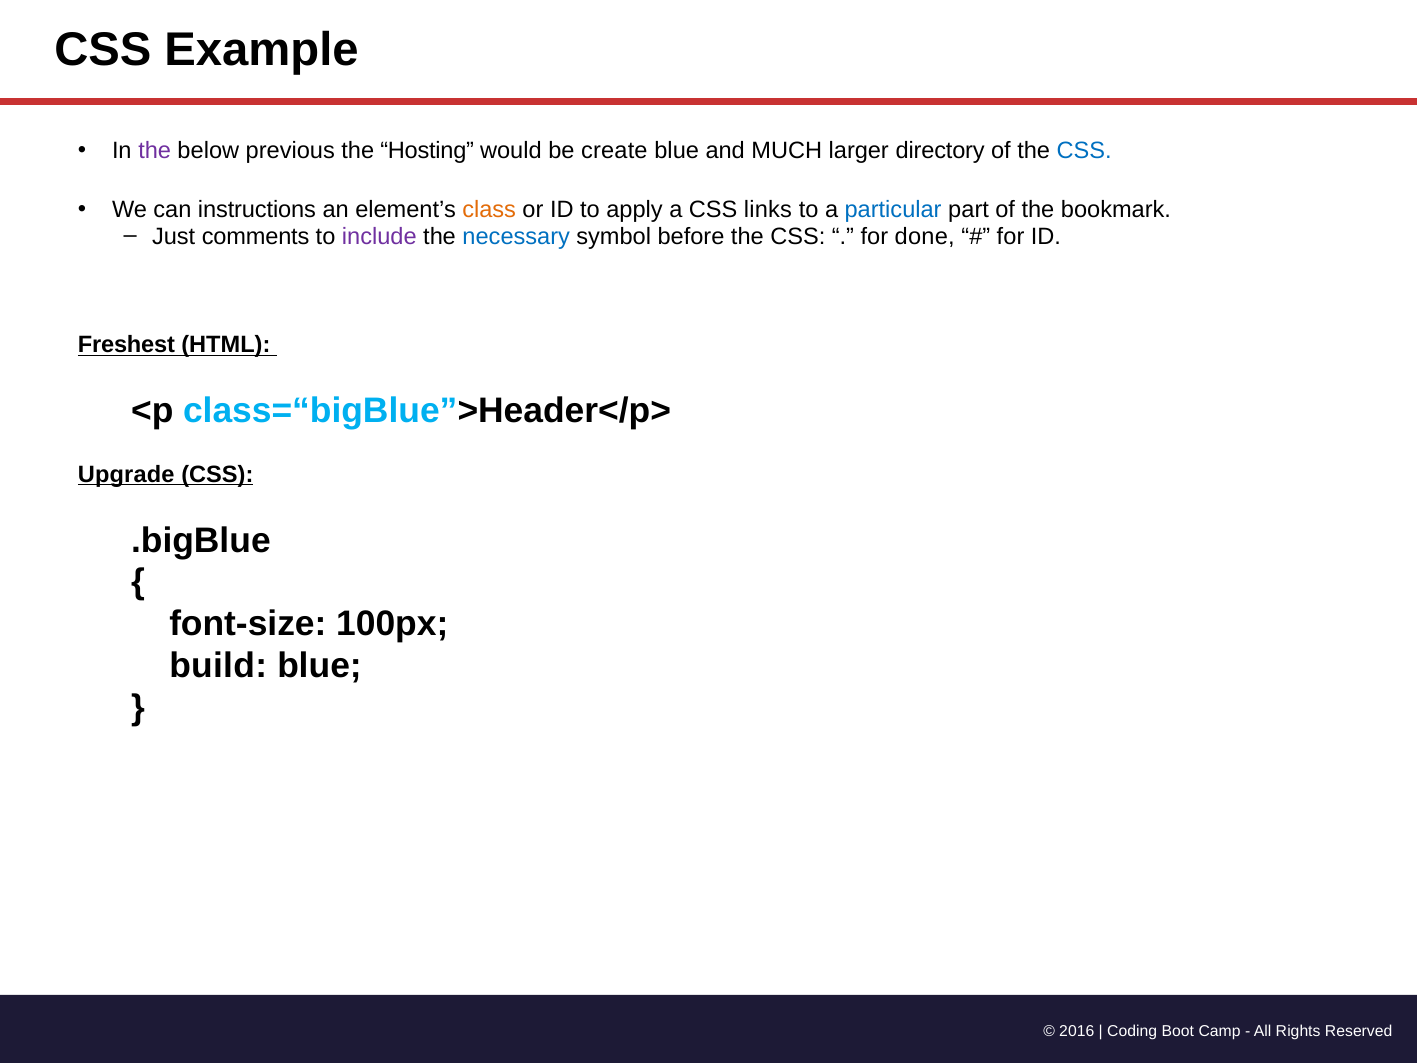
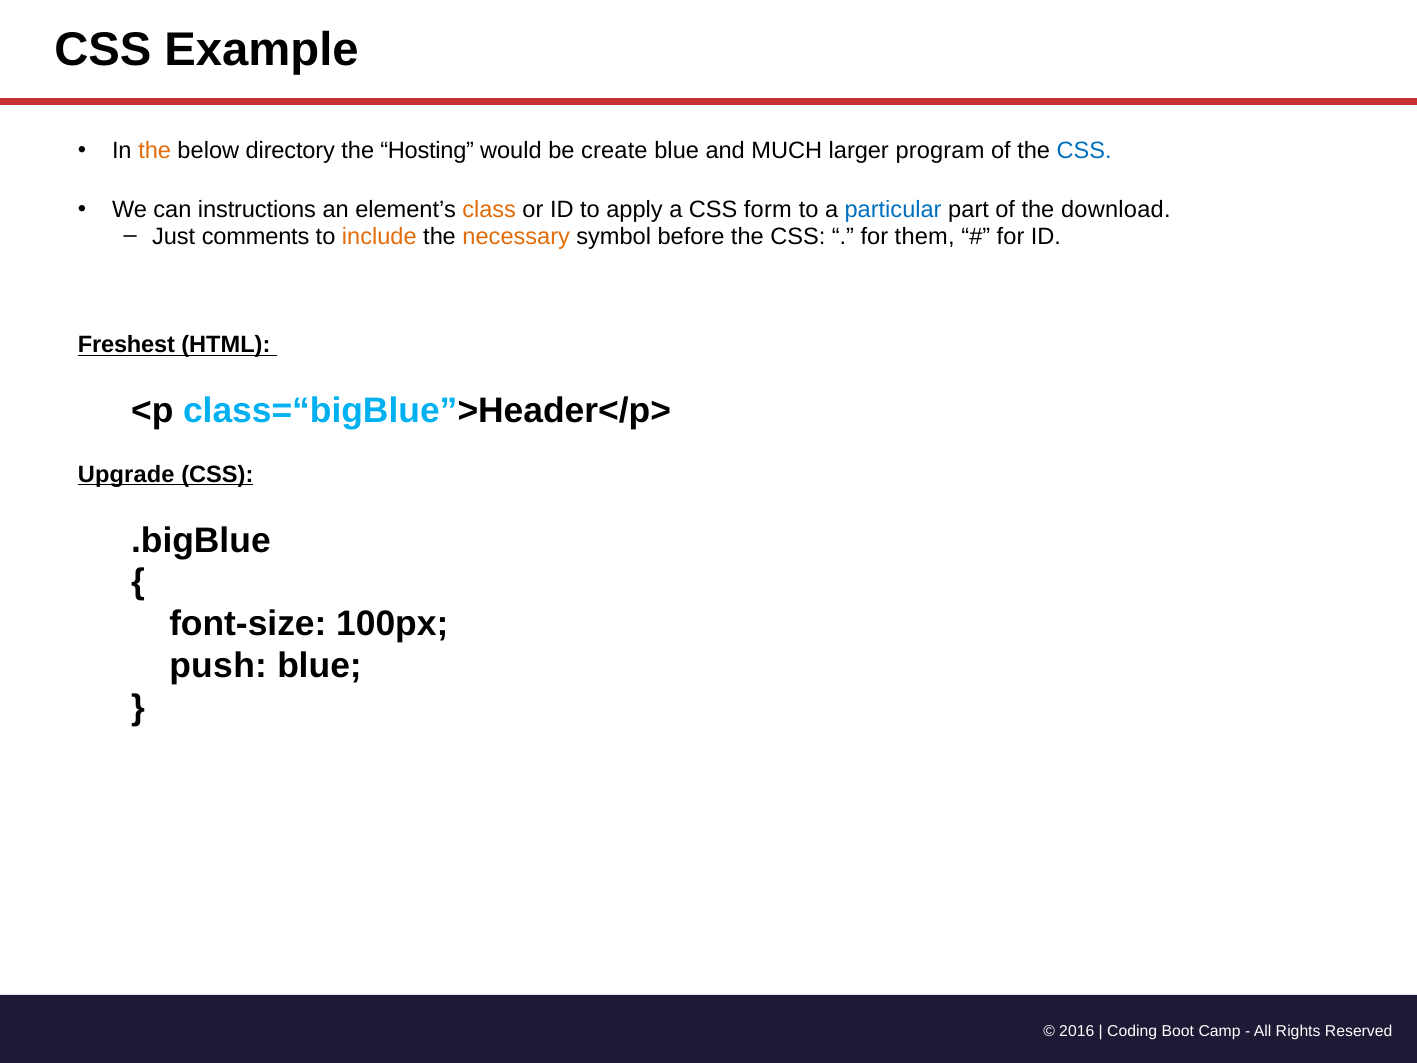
the at (155, 151) colour: purple -> orange
previous: previous -> directory
directory: directory -> program
links: links -> form
bookmark: bookmark -> download
include colour: purple -> orange
necessary colour: blue -> orange
done: done -> them
build: build -> push
